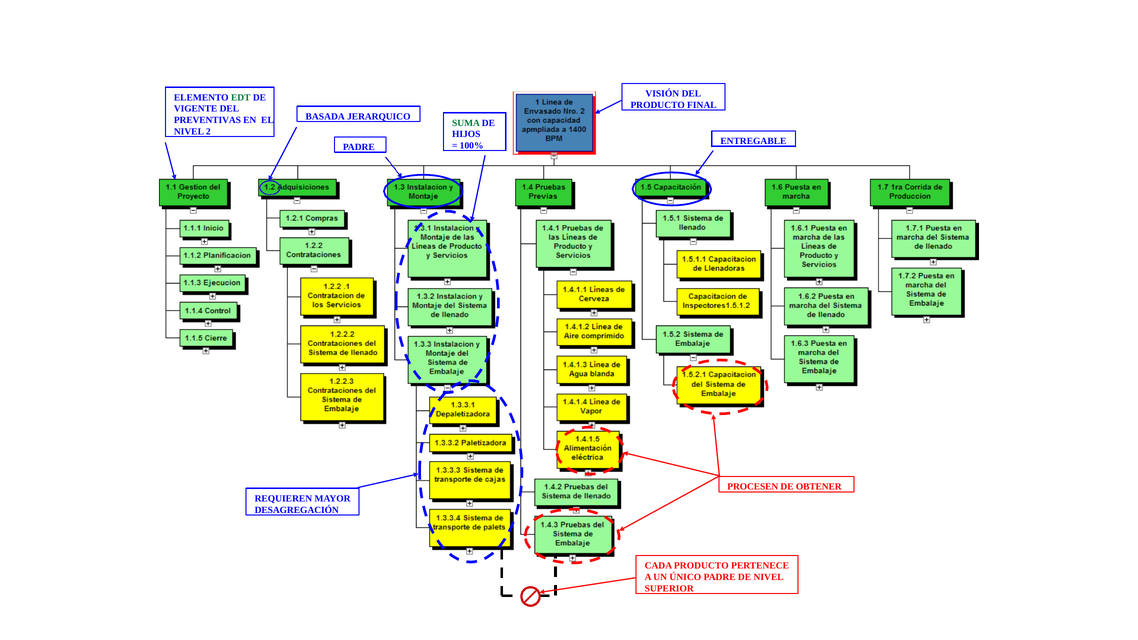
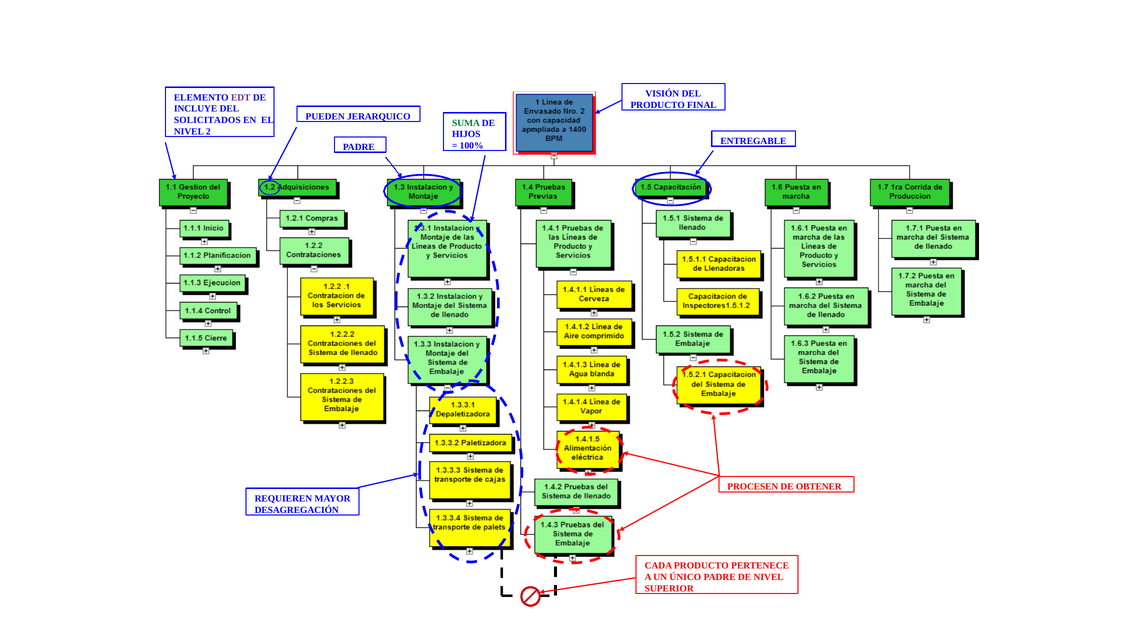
EDT colour: green -> purple
VIGENTE: VIGENTE -> INCLUYE
BASADA: BASADA -> PUEDEN
PREVENTIVAS: PREVENTIVAS -> SOLICITADOS
